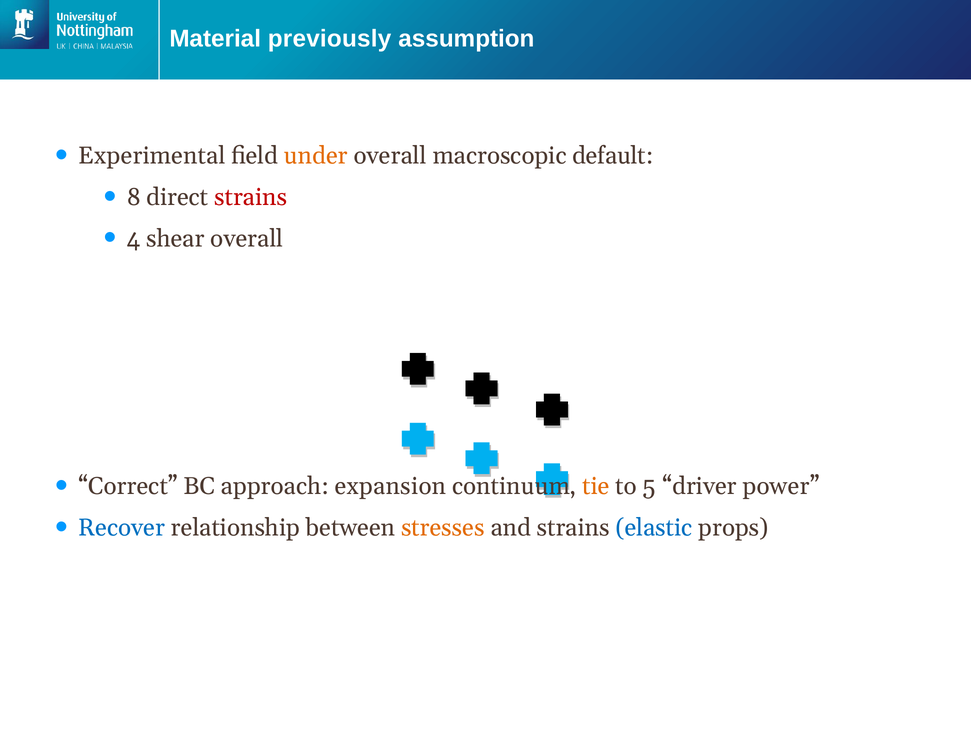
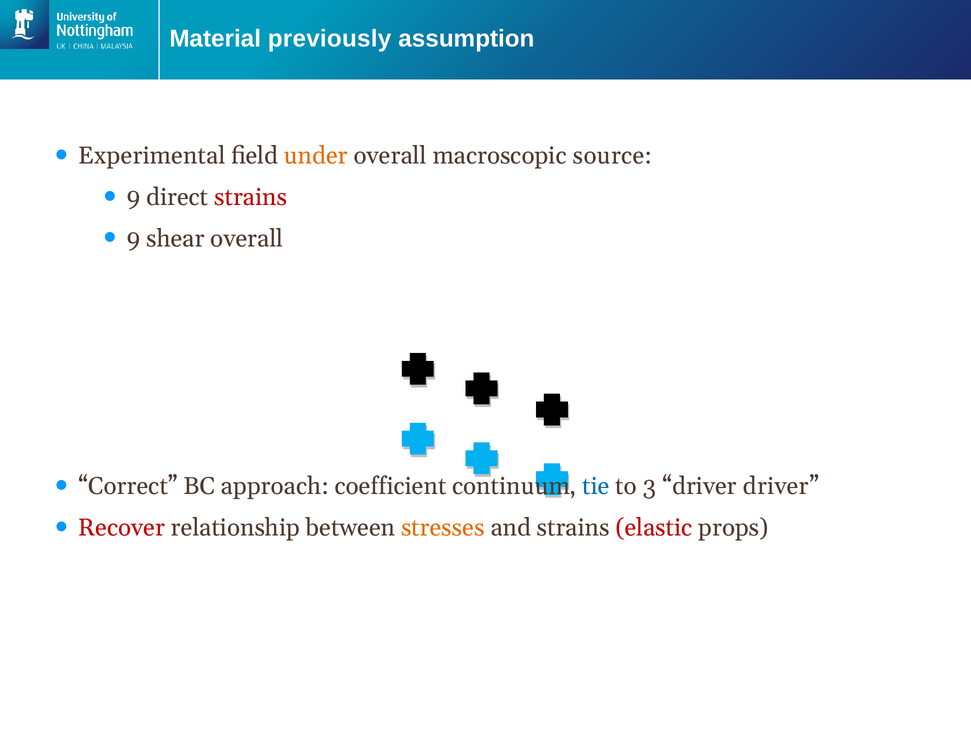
default: default -> source
8 at (134, 197): 8 -> 9
4 at (134, 238): 4 -> 9
expansion: expansion -> coefficient
tie colour: orange -> blue
5: 5 -> 3
driver power: power -> driver
Recover colour: blue -> red
elastic colour: blue -> red
